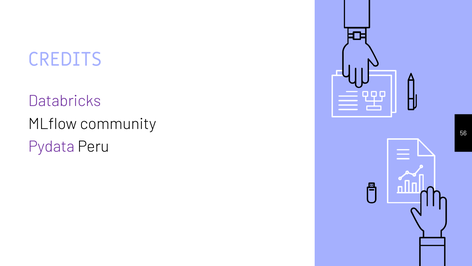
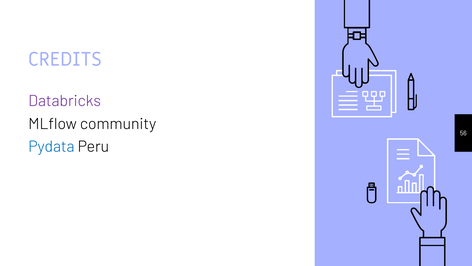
Pydata colour: purple -> blue
